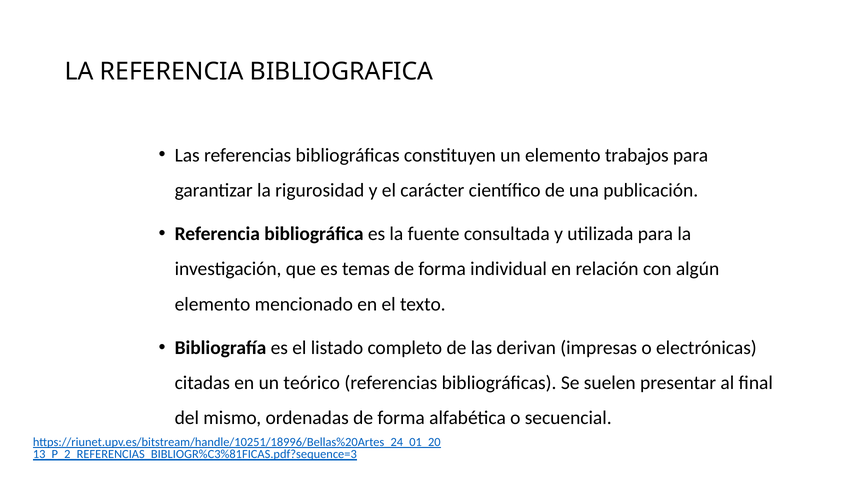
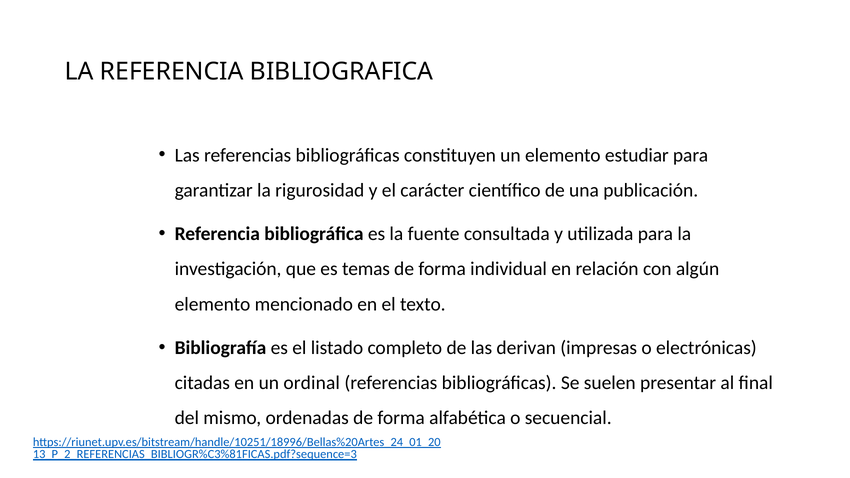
trabajos: trabajos -> estudiar
teórico: teórico -> ordinal
